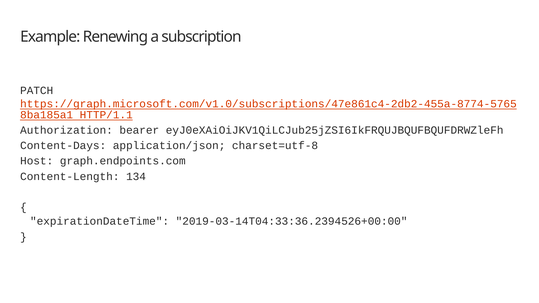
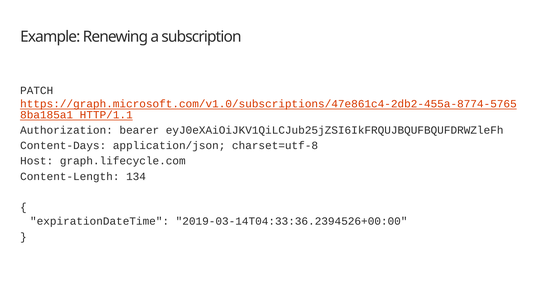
graph.endpoints.com: graph.endpoints.com -> graph.lifecycle.com
